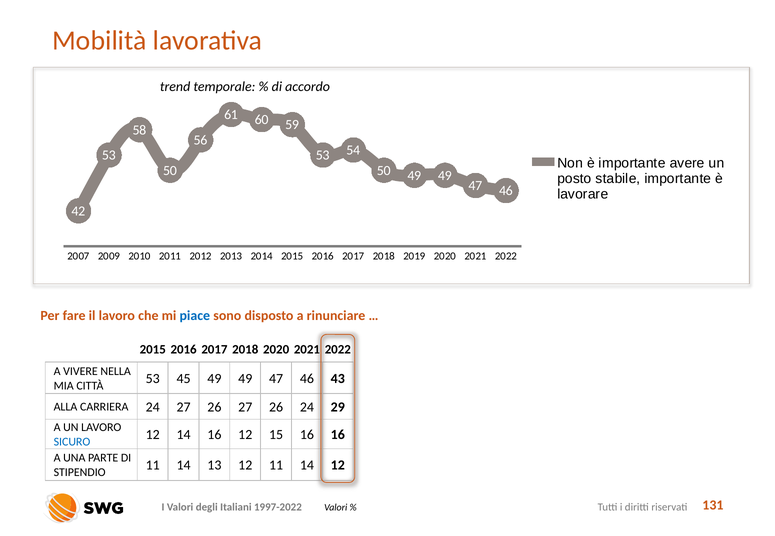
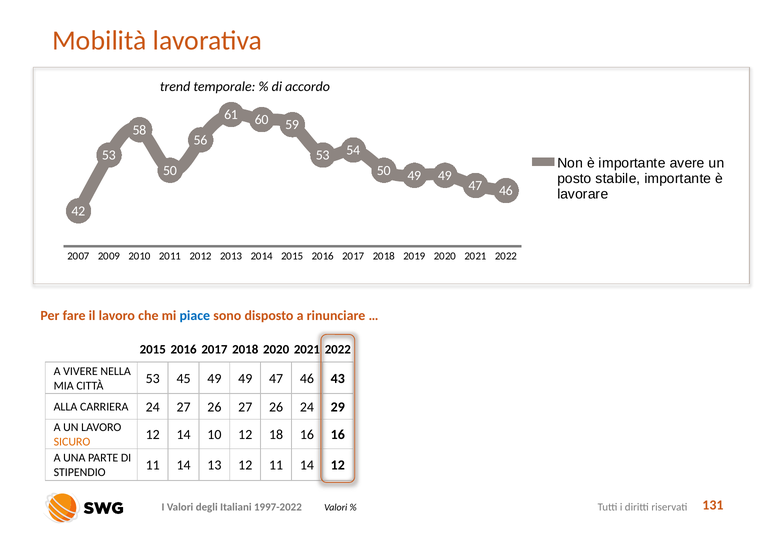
14 16: 16 -> 10
15: 15 -> 18
SICURO colour: blue -> orange
